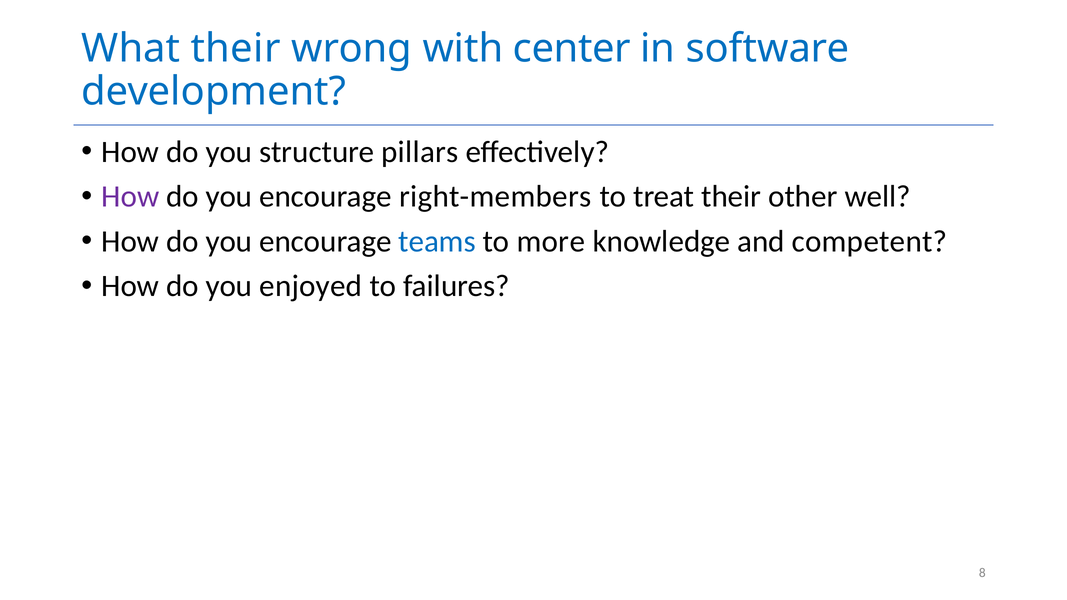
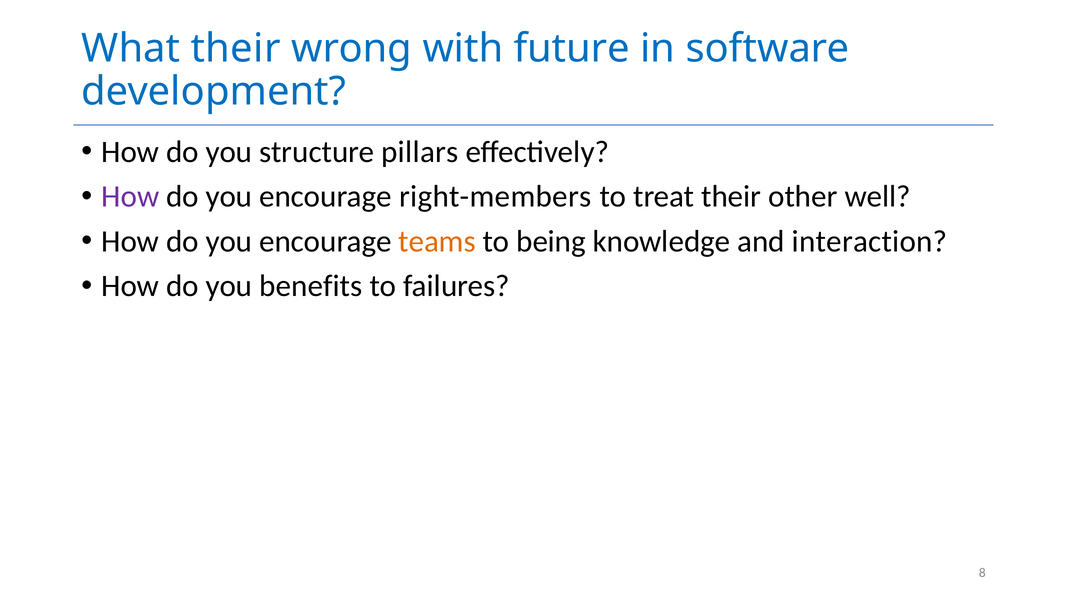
center: center -> future
teams colour: blue -> orange
more: more -> being
competent: competent -> interaction
enjoyed: enjoyed -> benefits
